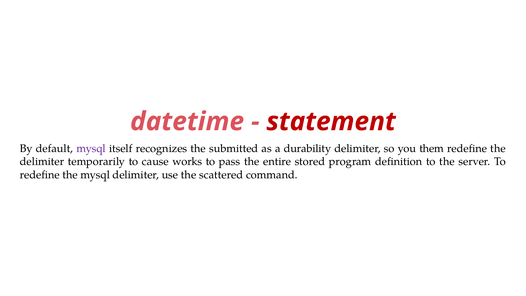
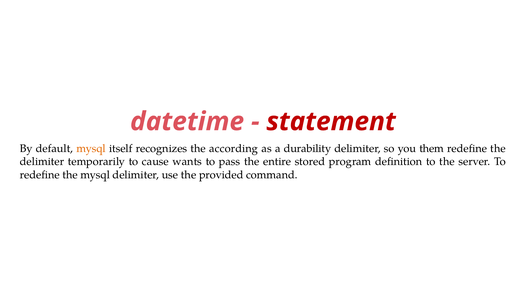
mysql at (91, 148) colour: purple -> orange
submitted: submitted -> according
works: works -> wants
scattered: scattered -> provided
